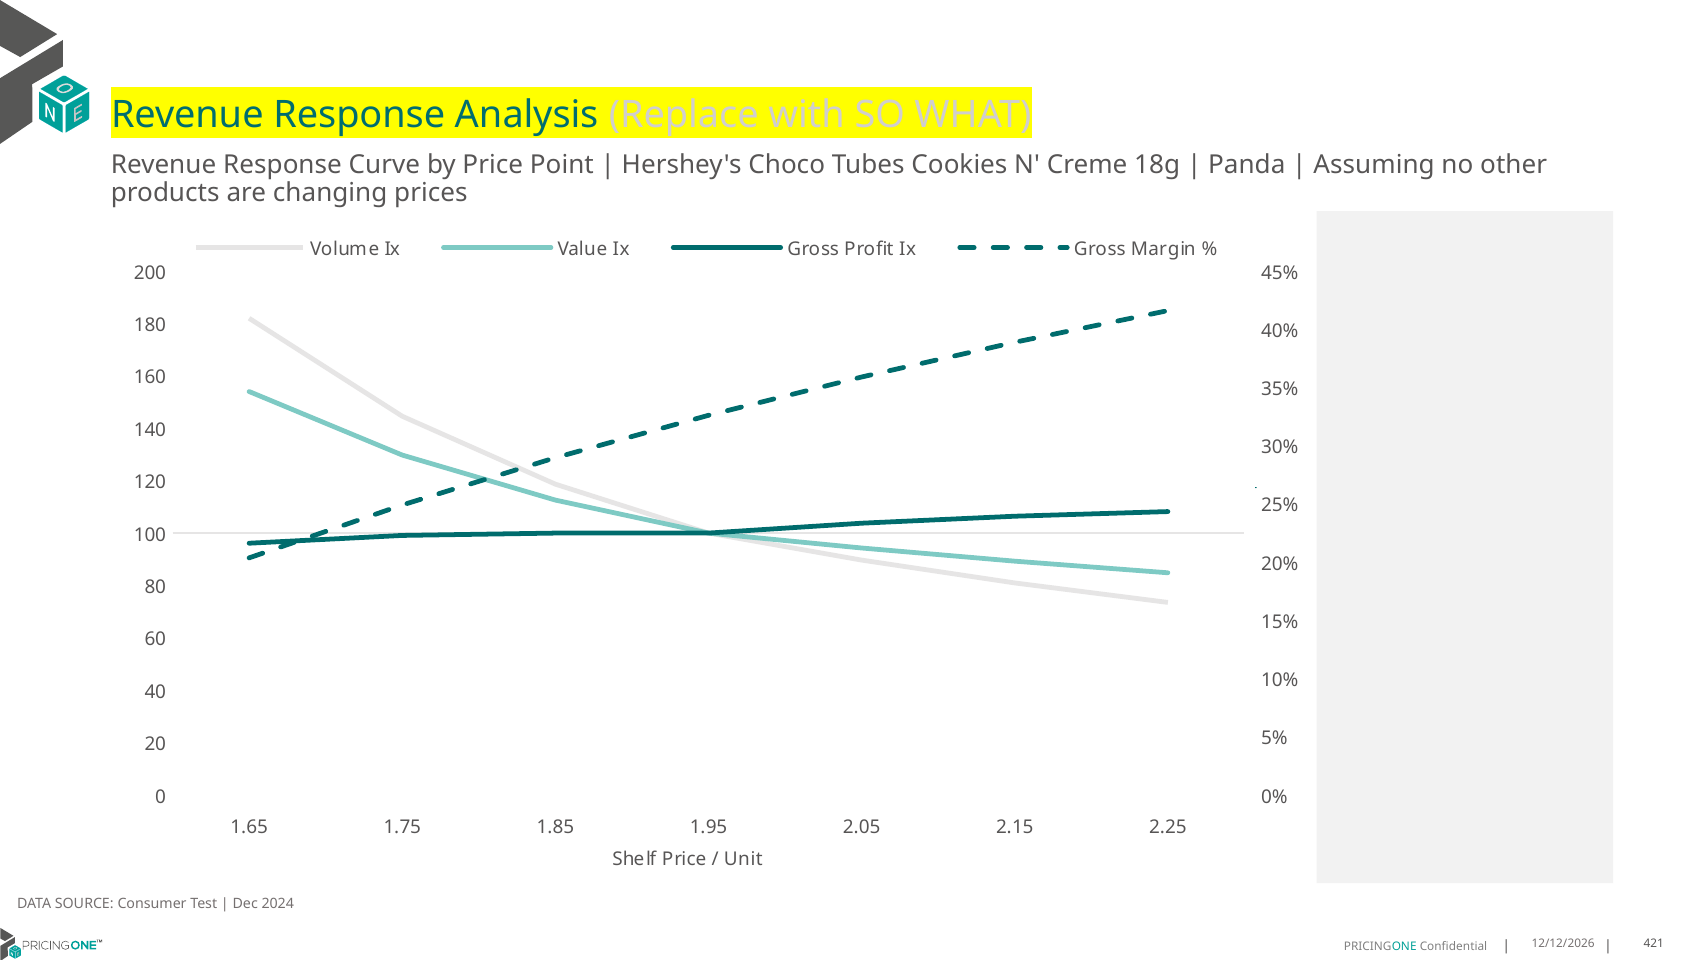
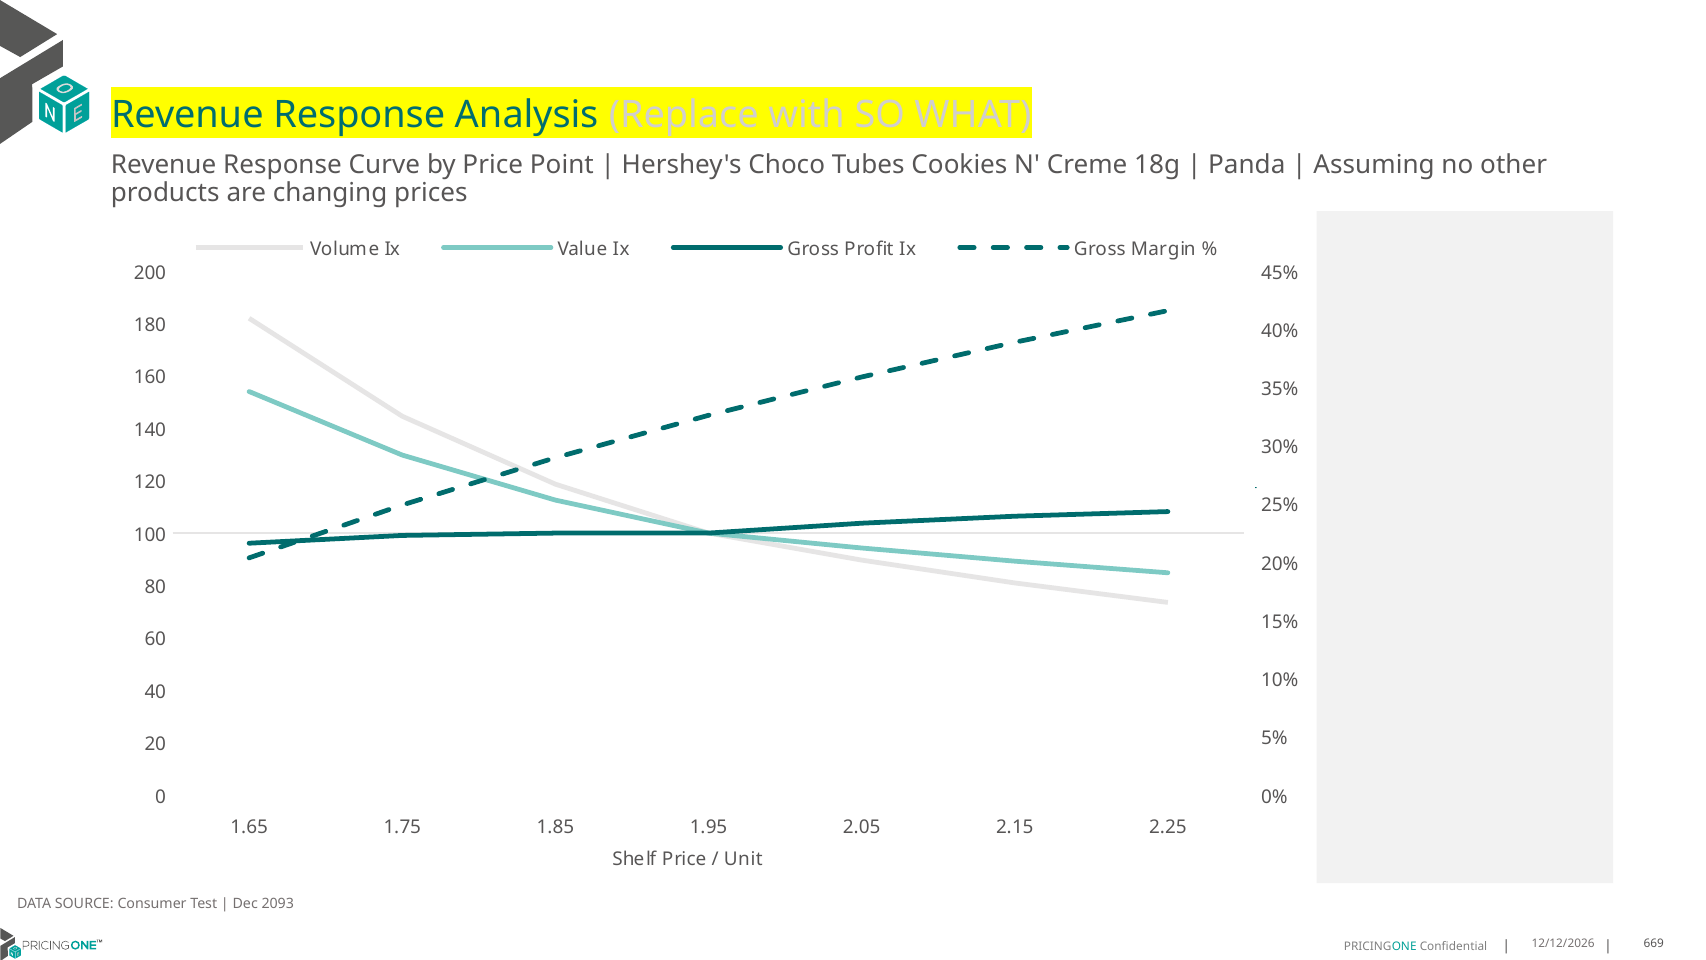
2024: 2024 -> 2093
421: 421 -> 669
